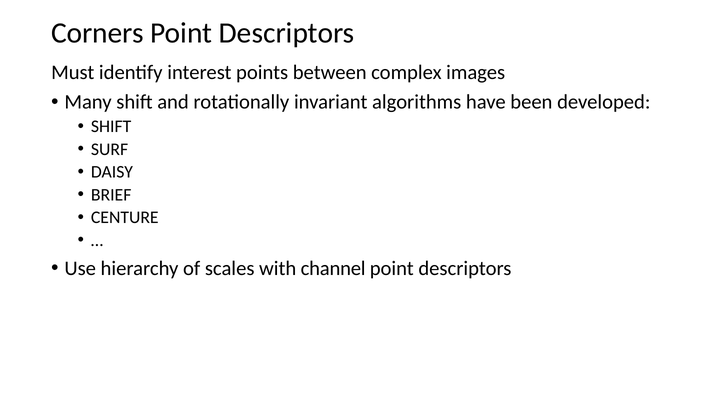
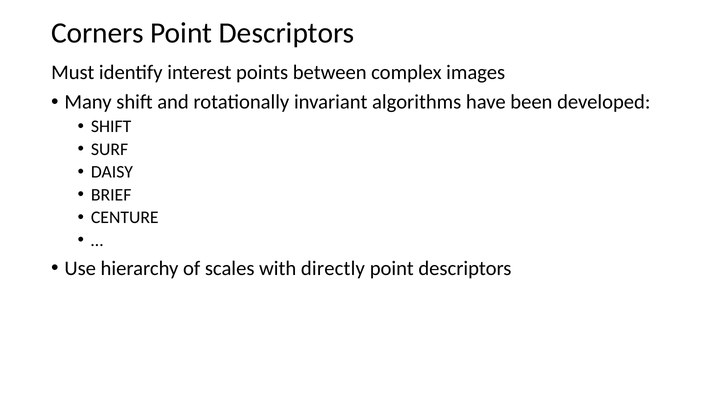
channel: channel -> directly
